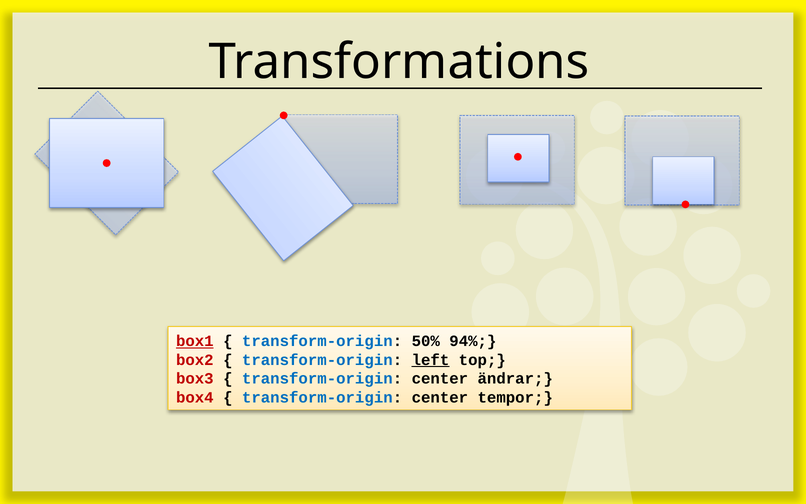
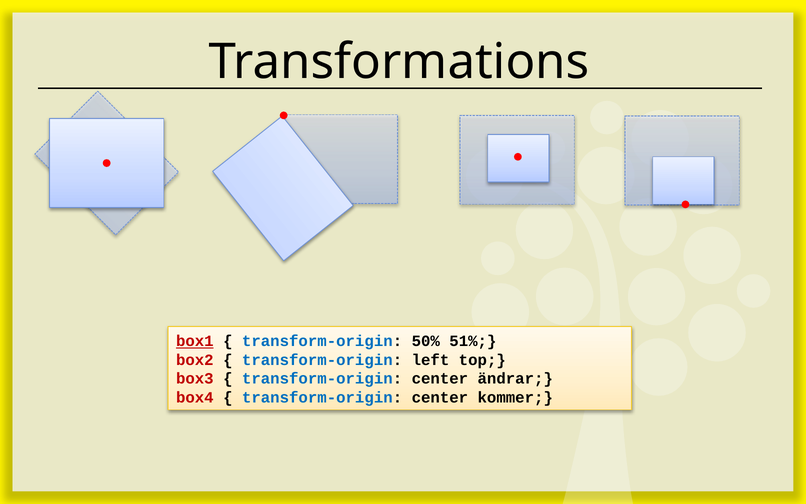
94%: 94% -> 51%
left underline: present -> none
tempor: tempor -> kommer
